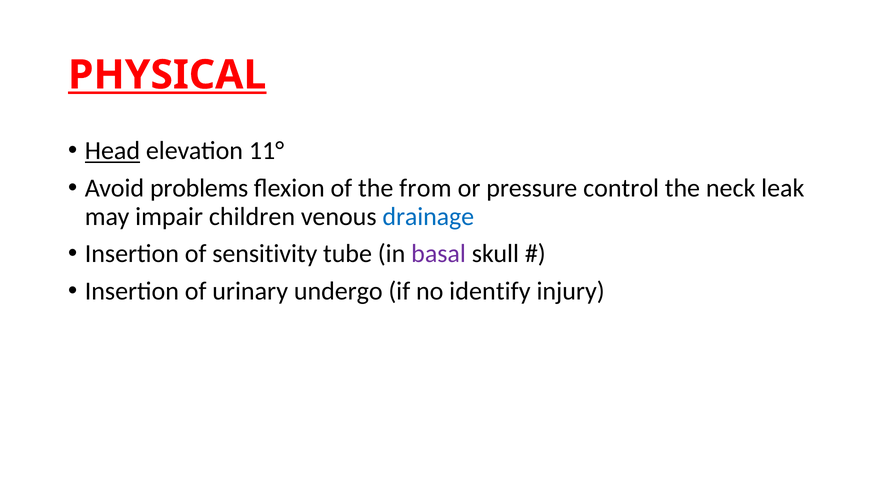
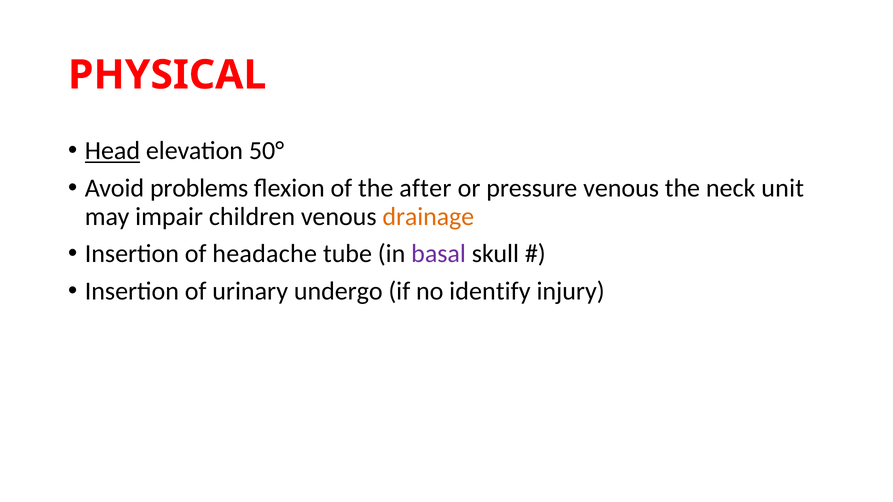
PHYSICAL underline: present -> none
11°: 11° -> 50°
from: from -> after
pressure control: control -> venous
leak: leak -> unit
drainage colour: blue -> orange
sensitivity: sensitivity -> headache
